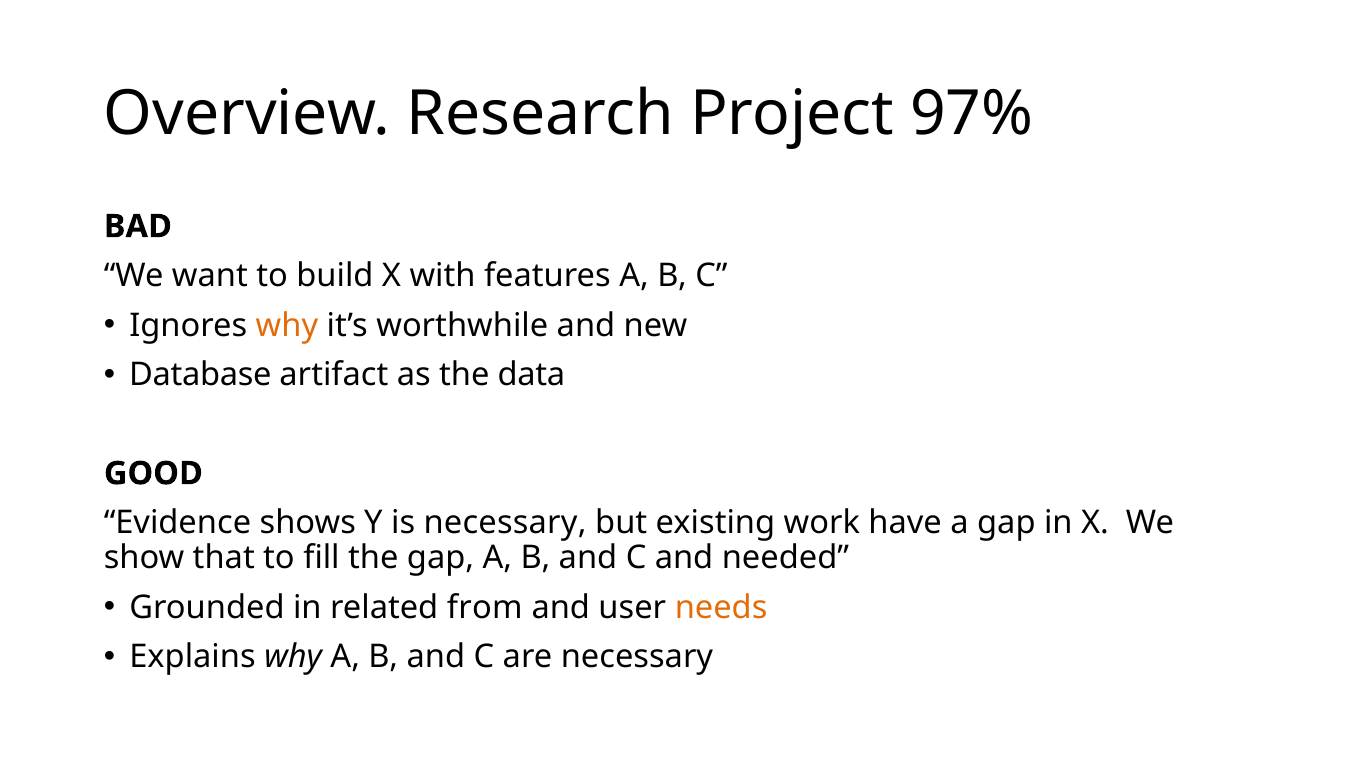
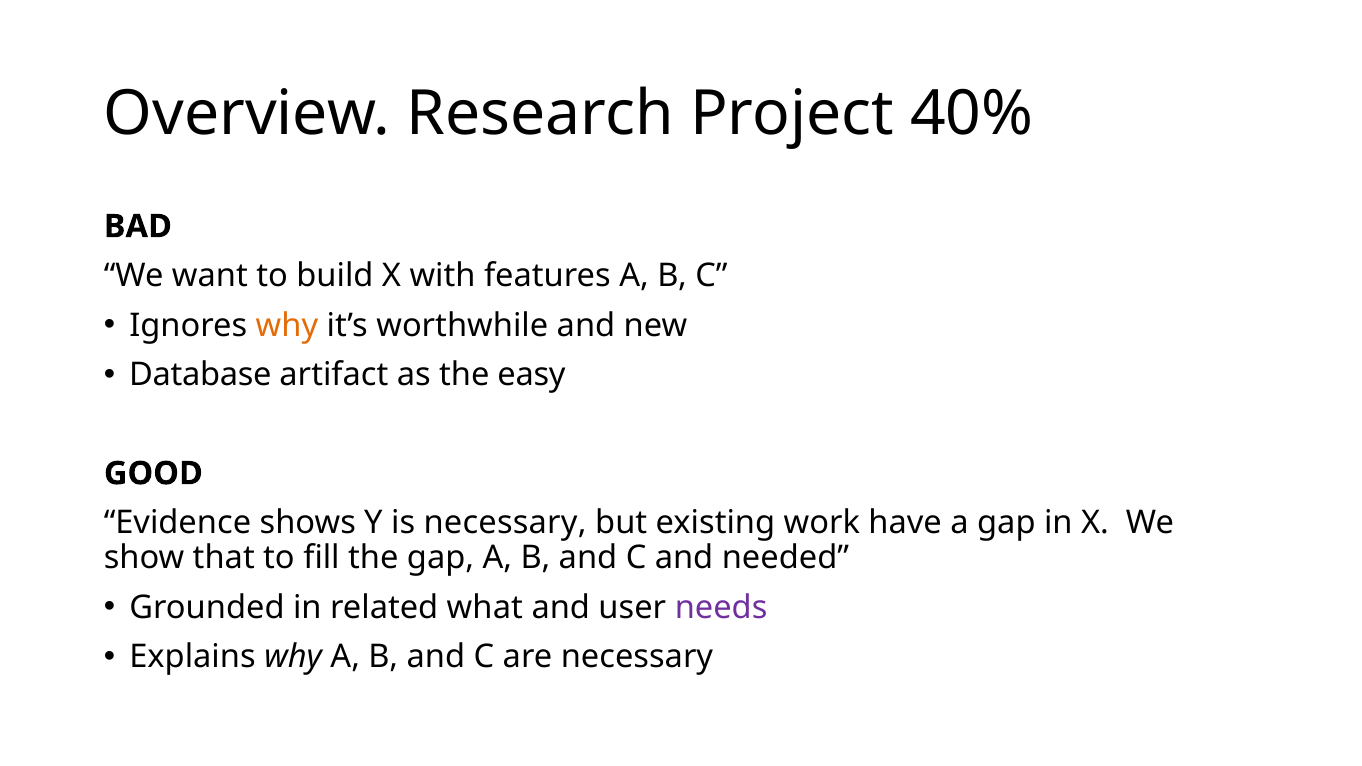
97%: 97% -> 40%
data: data -> easy
from: from -> what
needs colour: orange -> purple
